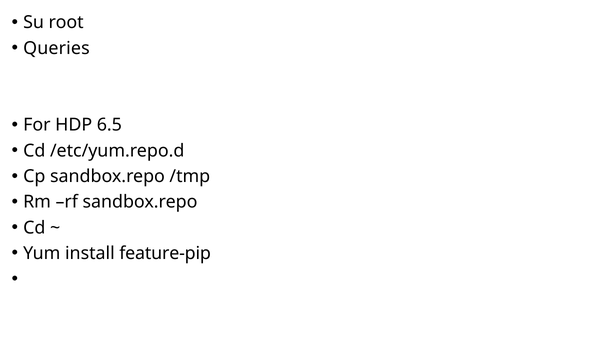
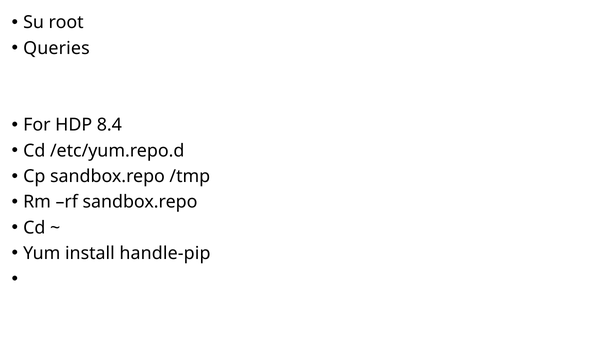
6.5: 6.5 -> 8.4
feature-pip: feature-pip -> handle-pip
